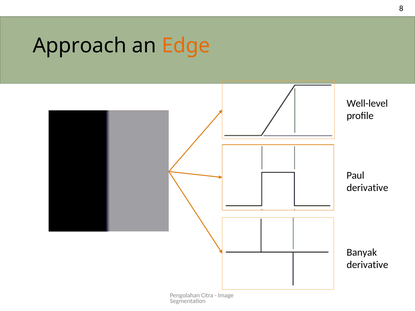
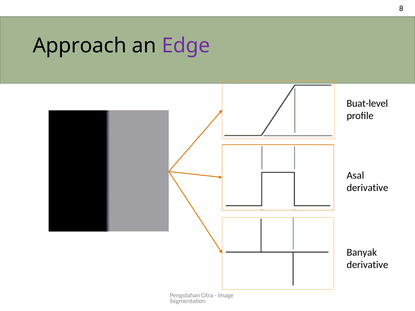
Edge colour: orange -> purple
Well-level: Well-level -> Buat-level
Paul: Paul -> Asal
